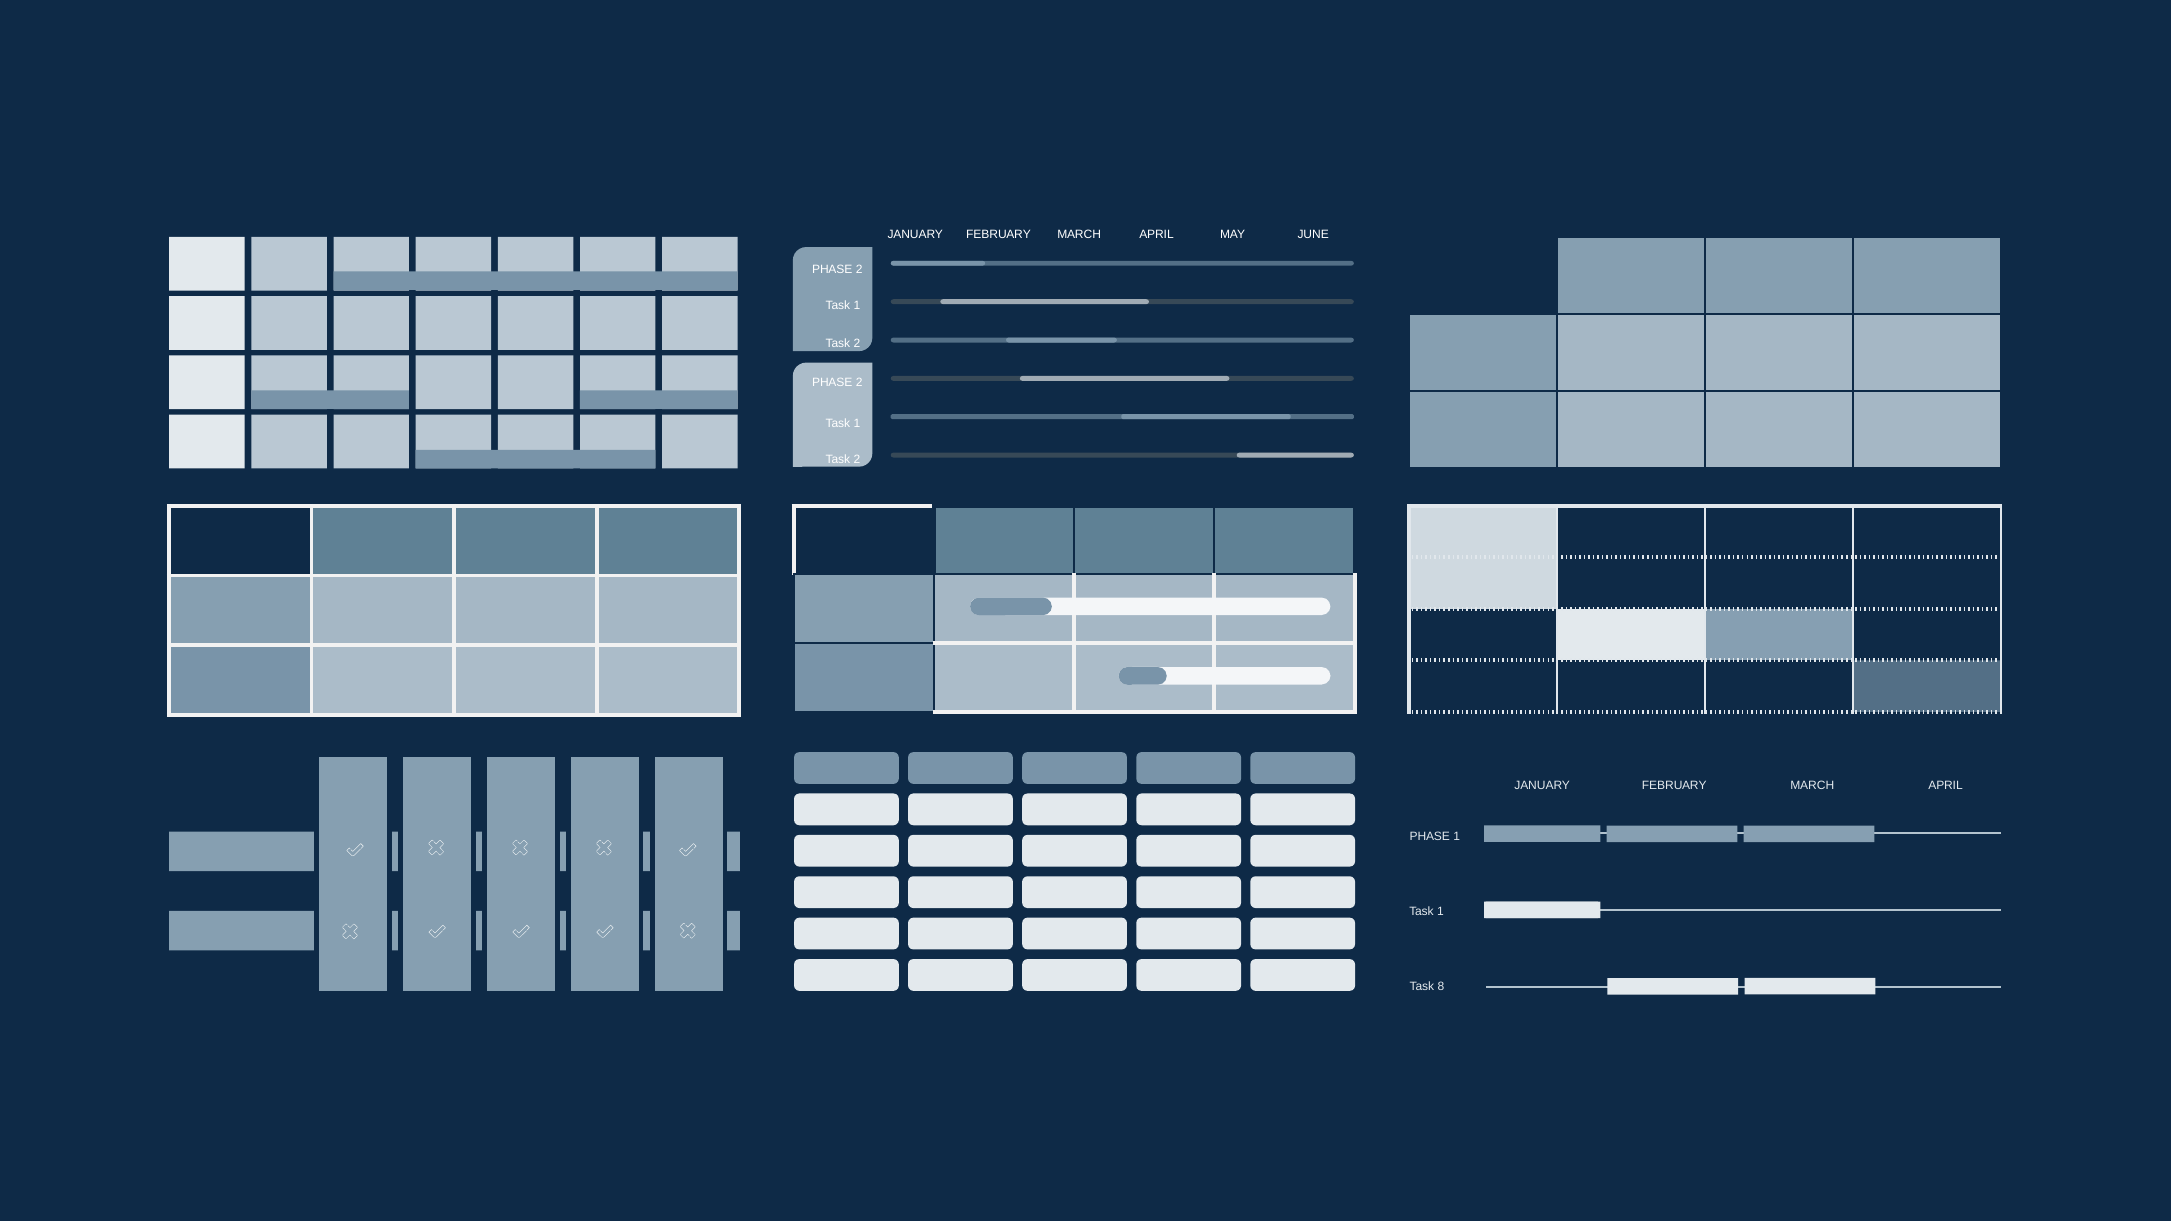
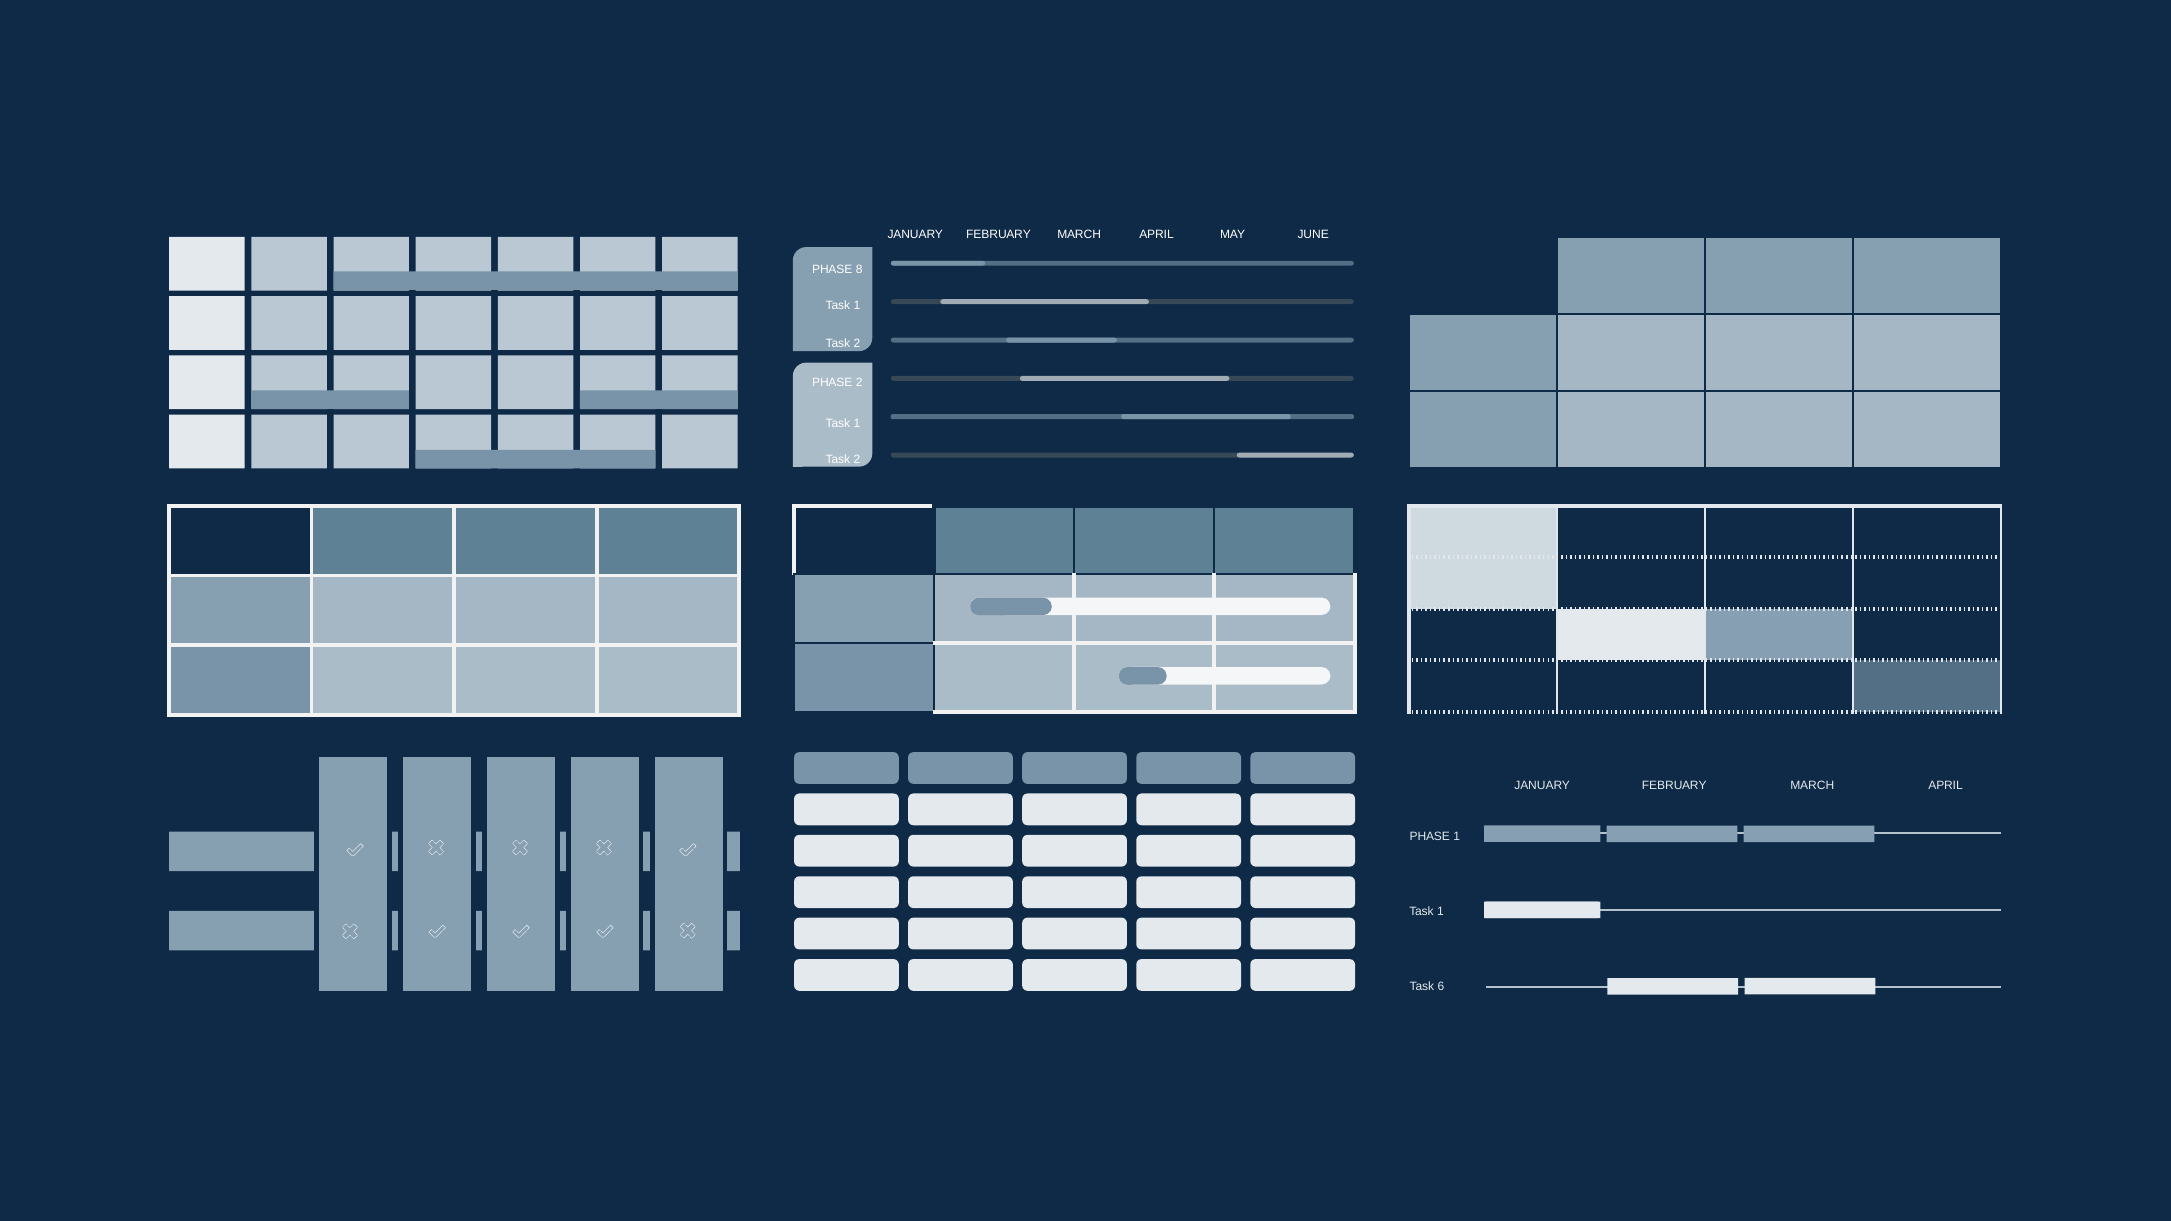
2 at (859, 269): 2 -> 8
8: 8 -> 6
